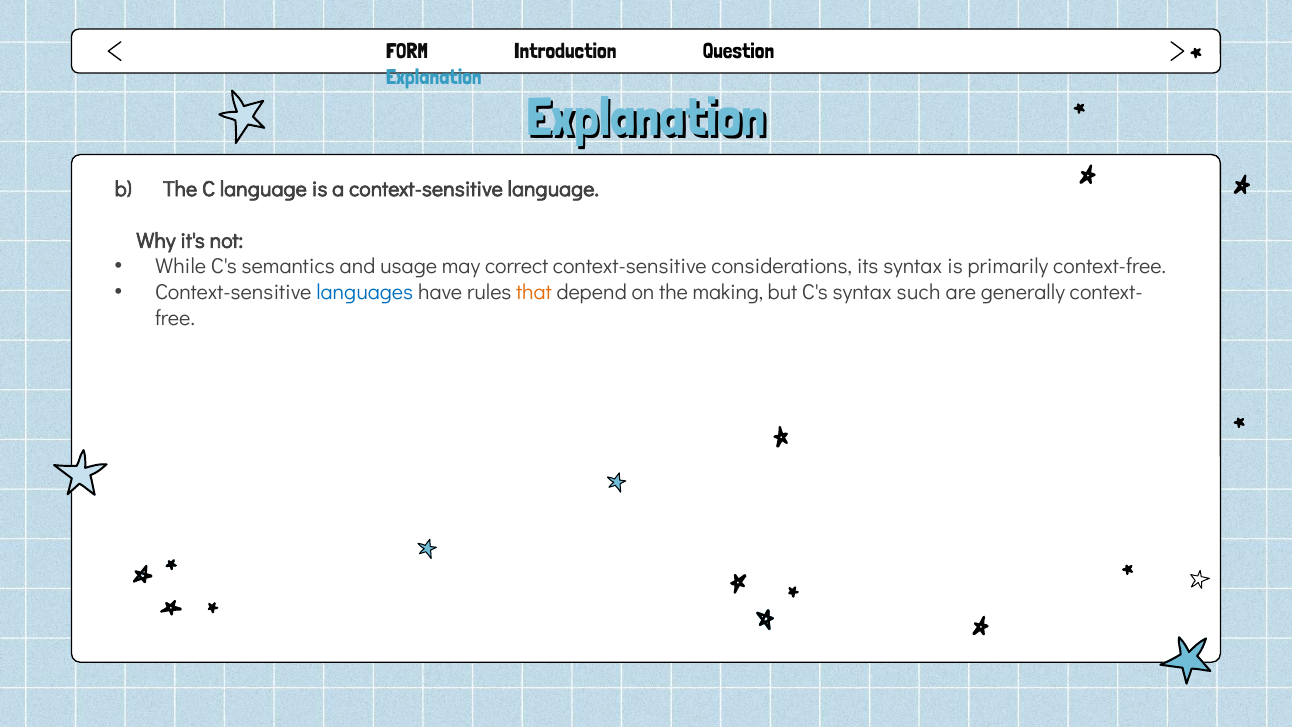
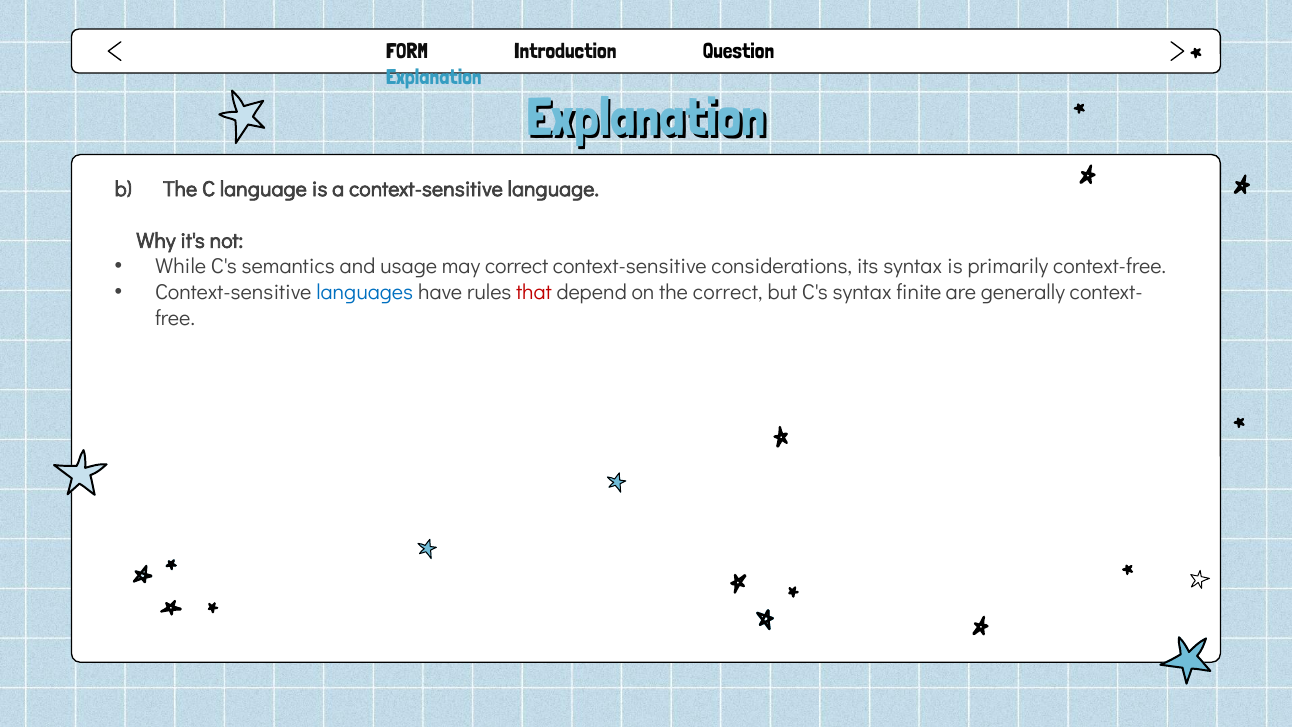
that colour: orange -> red
the making: making -> correct
such: such -> finite
